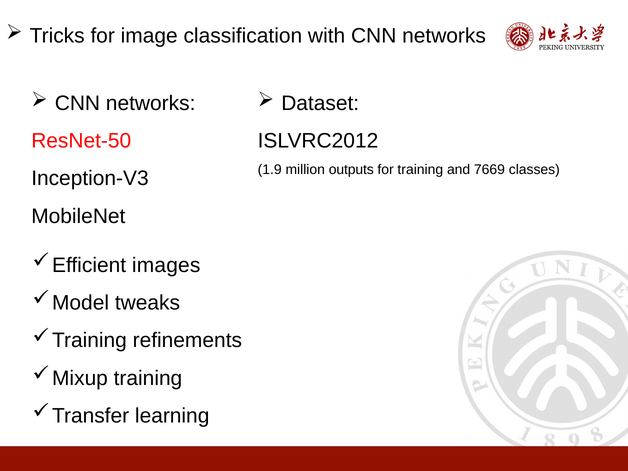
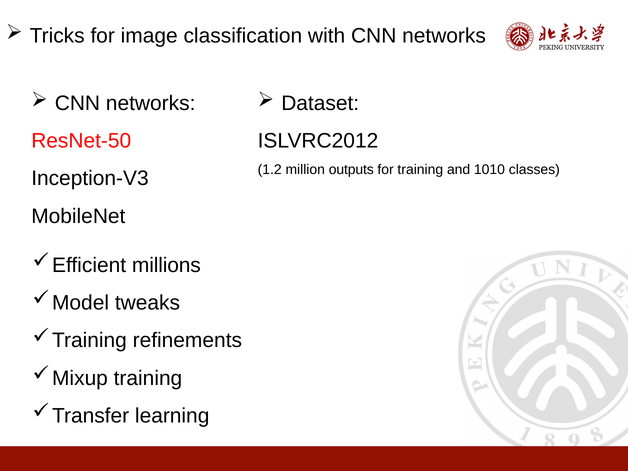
1.9: 1.9 -> 1.2
7669: 7669 -> 1010
images: images -> millions
